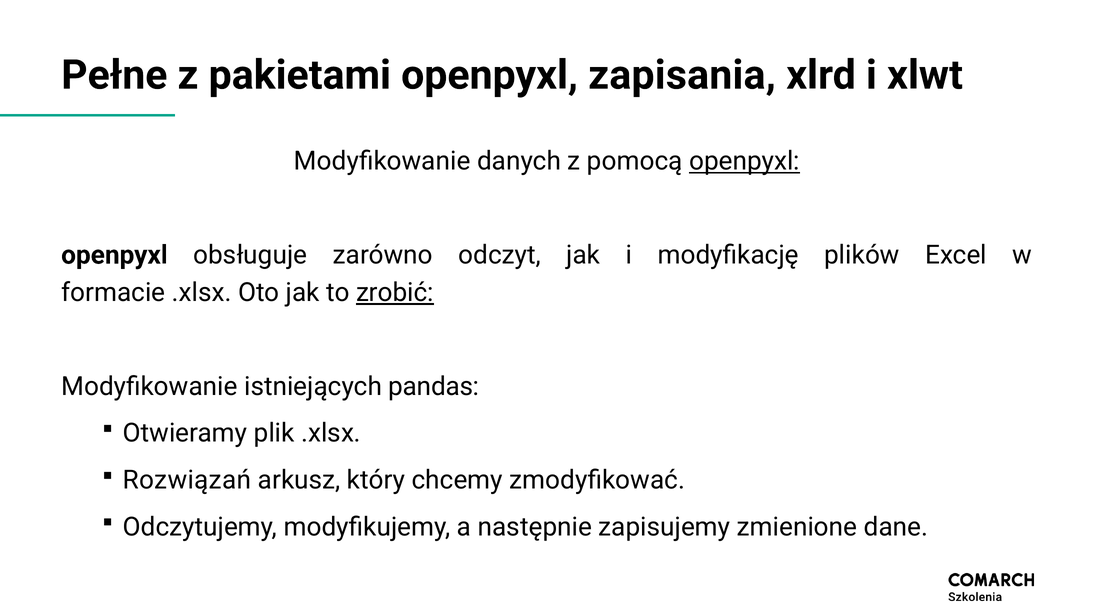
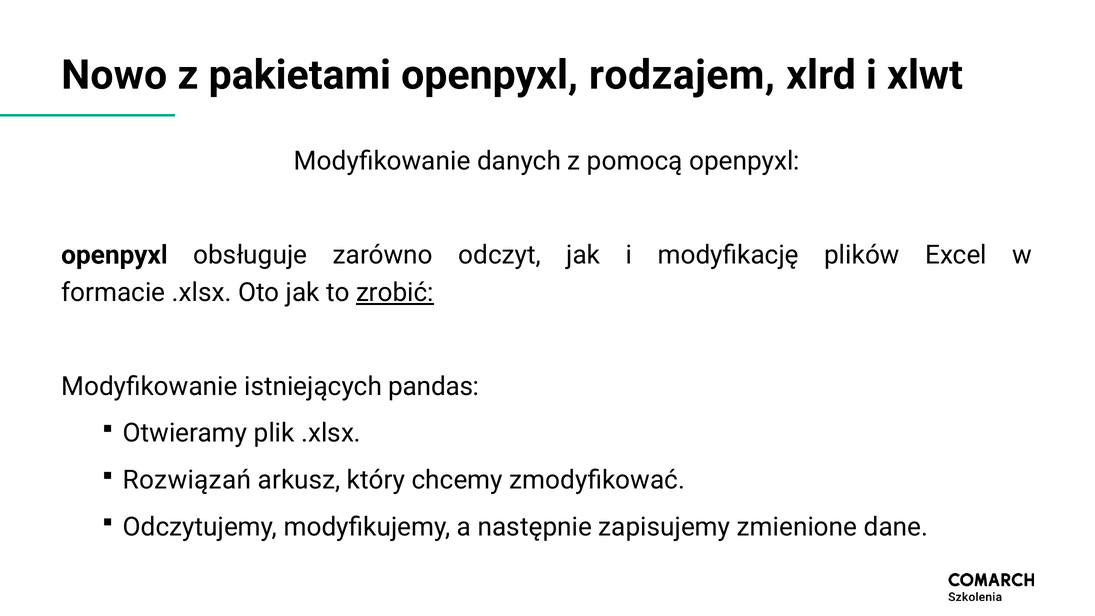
Pełne: Pełne -> Nowo
zapisania: zapisania -> rodzajem
openpyxl at (744, 161) underline: present -> none
